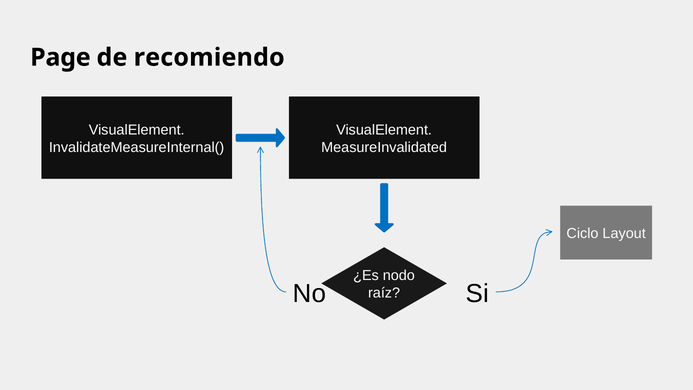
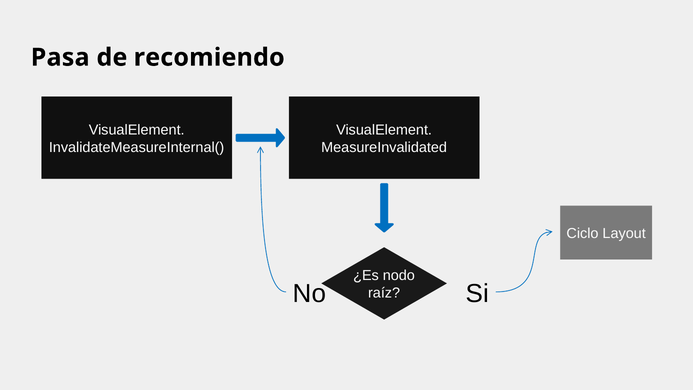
Page: Page -> Pasa
